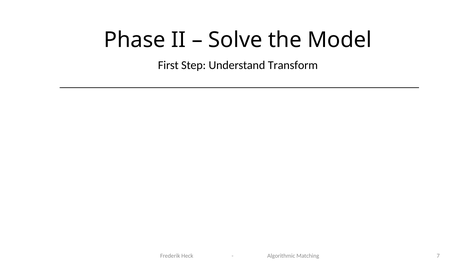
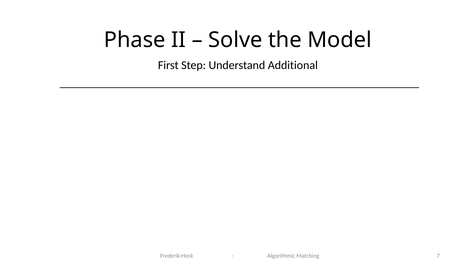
Transform: Transform -> Additional
